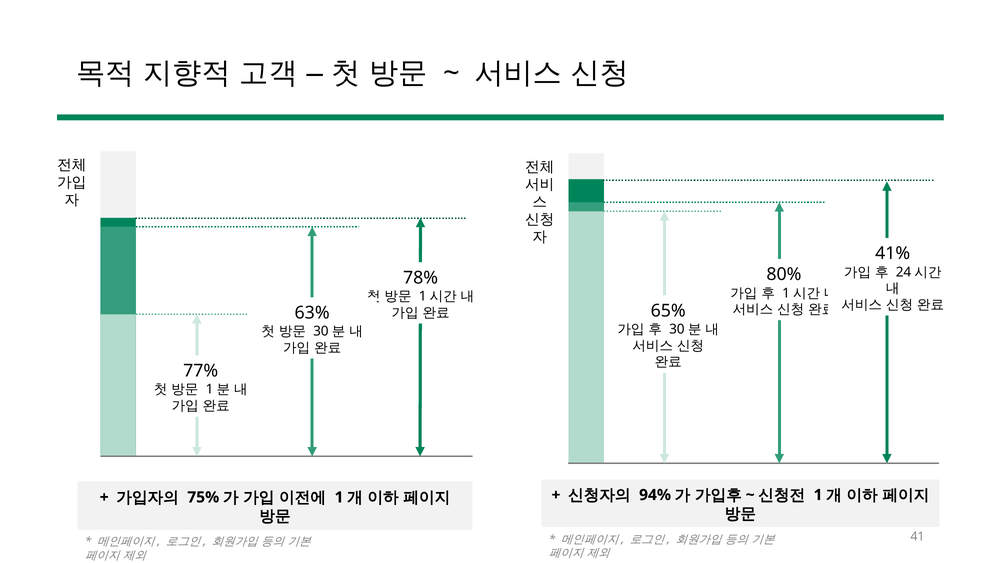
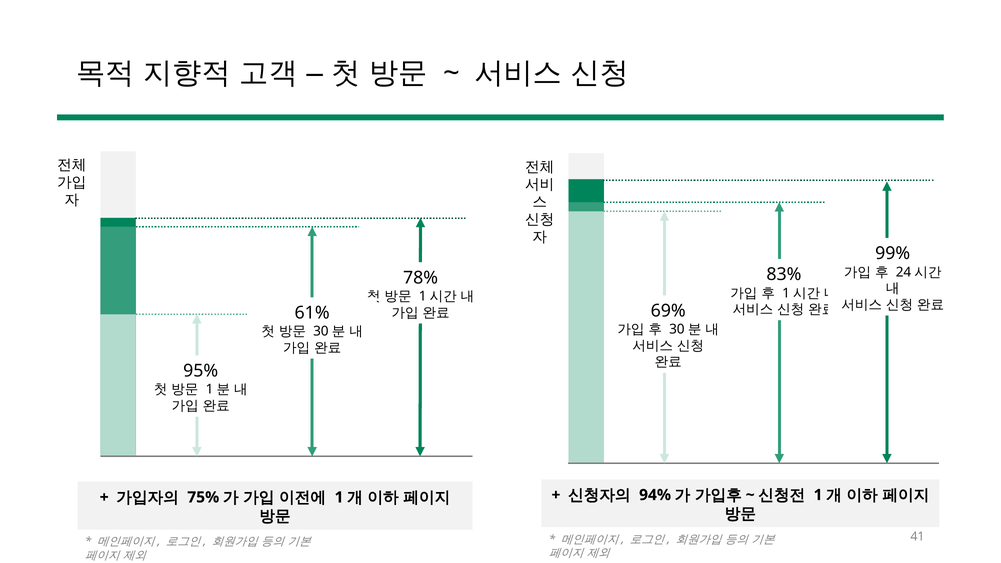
41%: 41% -> 99%
80%: 80% -> 83%
65%: 65% -> 69%
63%: 63% -> 61%
77%: 77% -> 95%
